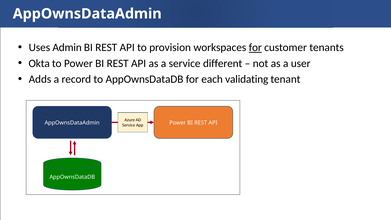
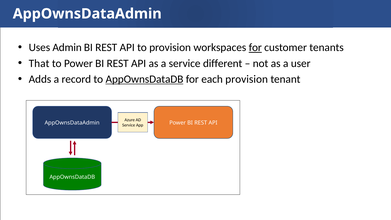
Okta: Okta -> That
AppOwnsDataDB at (144, 79) underline: none -> present
each validating: validating -> provision
